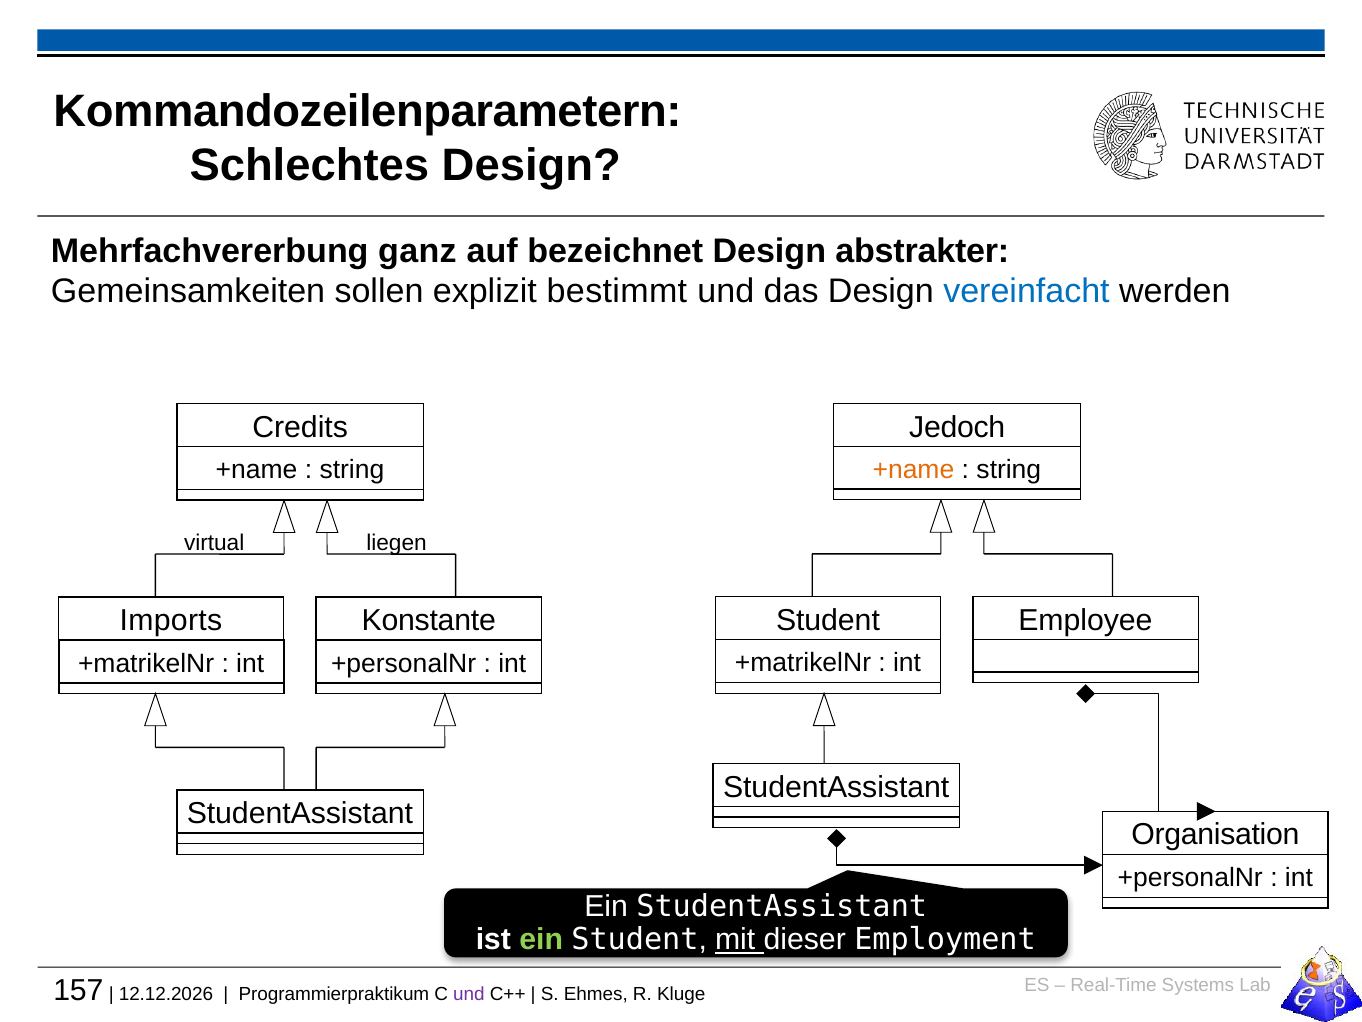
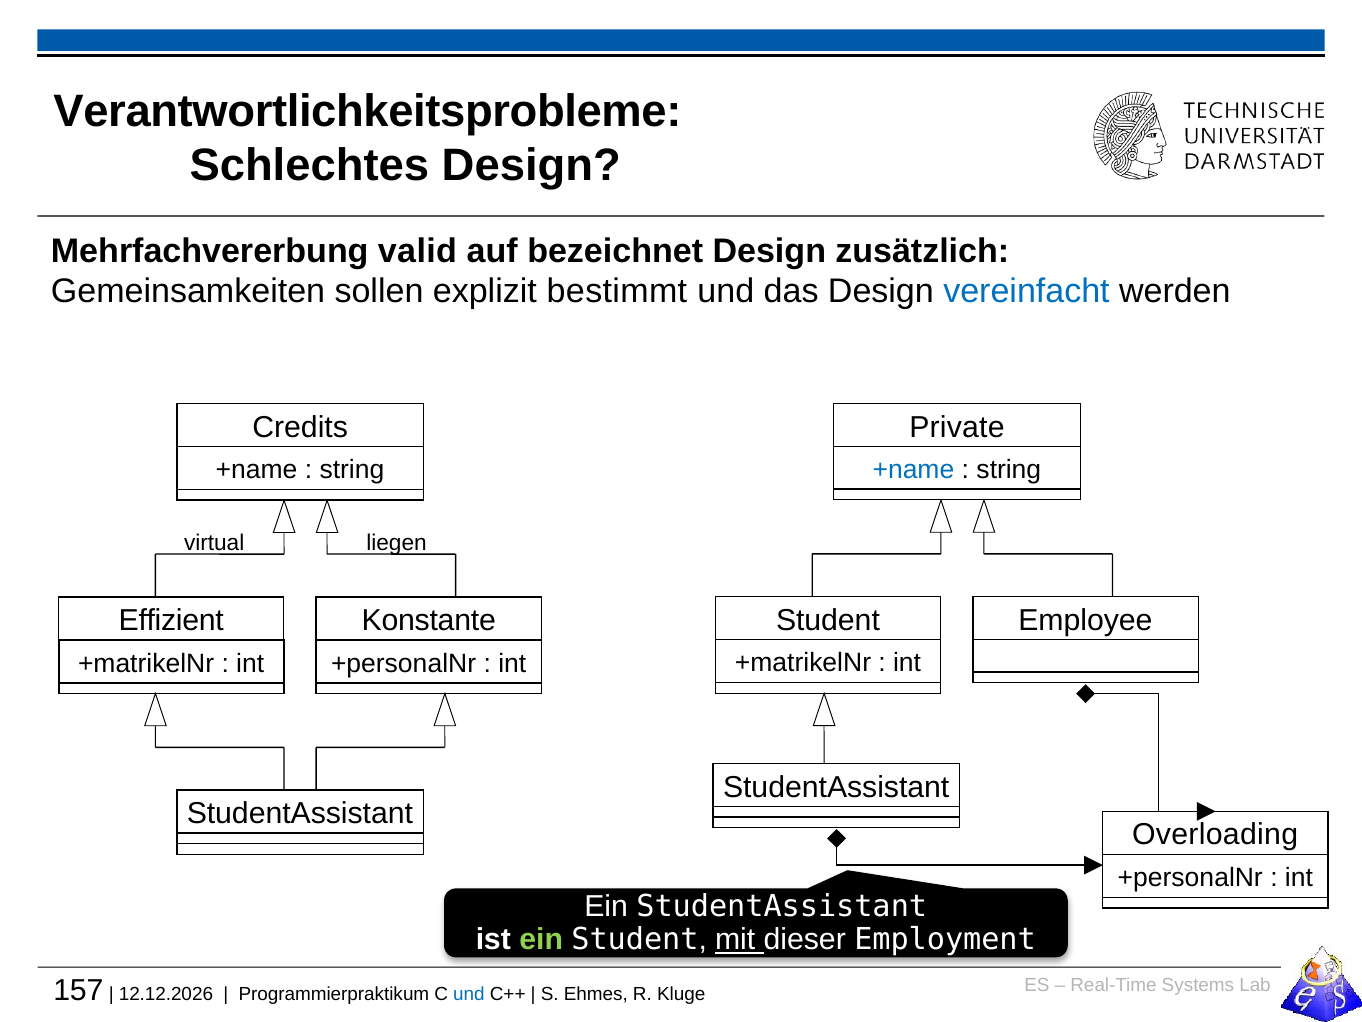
Kommandozeilenparametern: Kommandozeilenparametern -> Verantwortlichkeitsprobleme
ganz: ganz -> valid
abstrakter: abstrakter -> zusätzlich
Jedoch: Jedoch -> Private
+name at (913, 470) colour: orange -> blue
Imports: Imports -> Effizient
Organisation: Organisation -> Overloading
und at (469, 994) colour: purple -> blue
